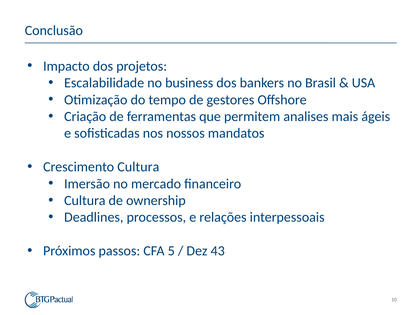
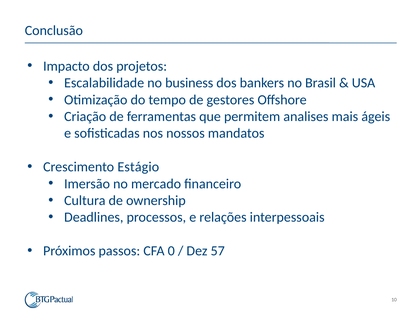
Crescimento Cultura: Cultura -> Estágio
5: 5 -> 0
43: 43 -> 57
